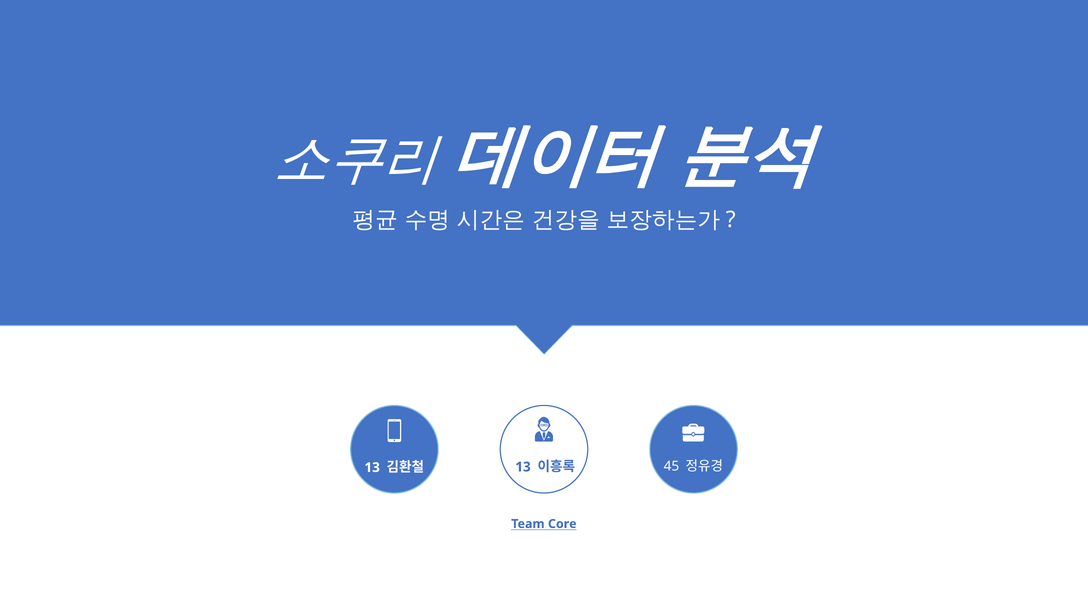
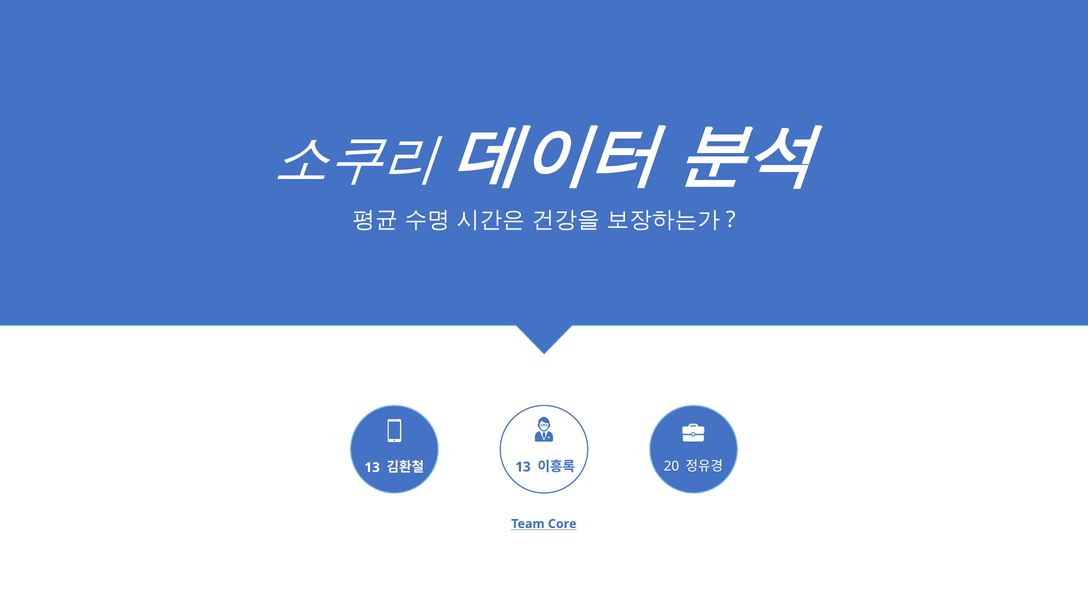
45: 45 -> 20
